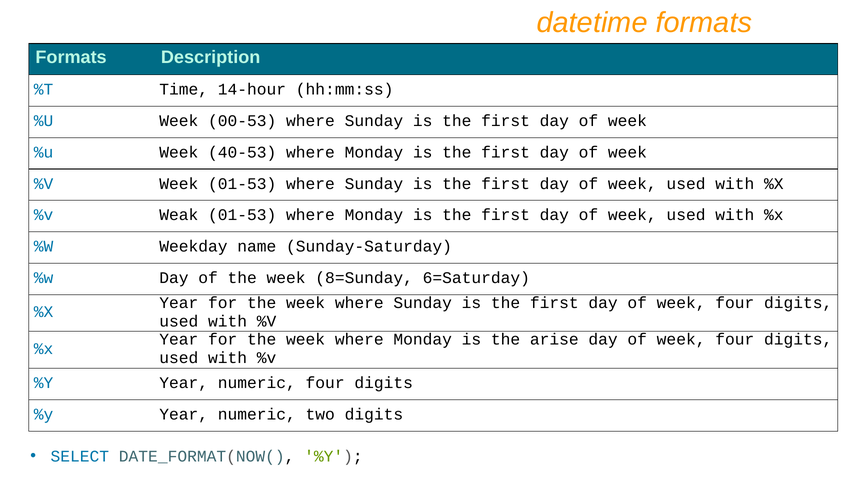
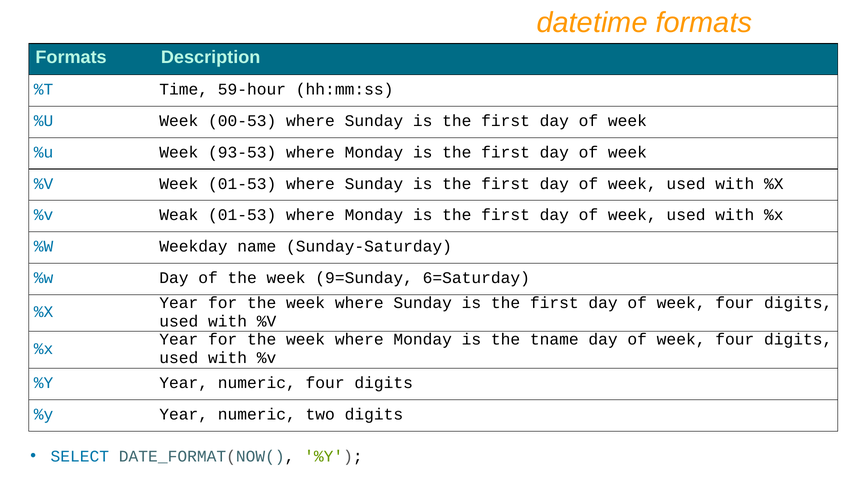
14-hour: 14-hour -> 59-hour
40-53: 40-53 -> 93-53
8=Sunday: 8=Sunday -> 9=Sunday
arise: arise -> tname
